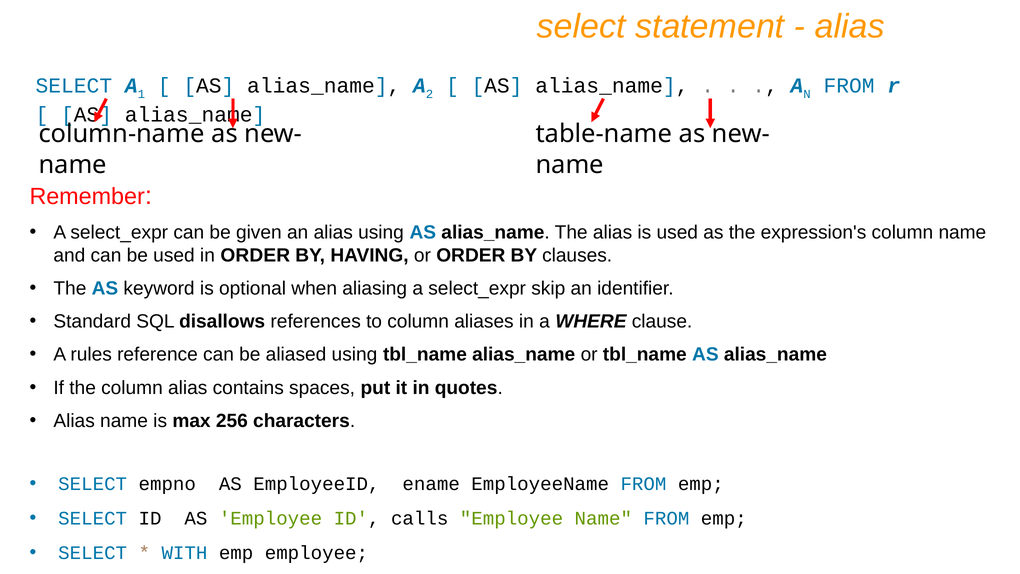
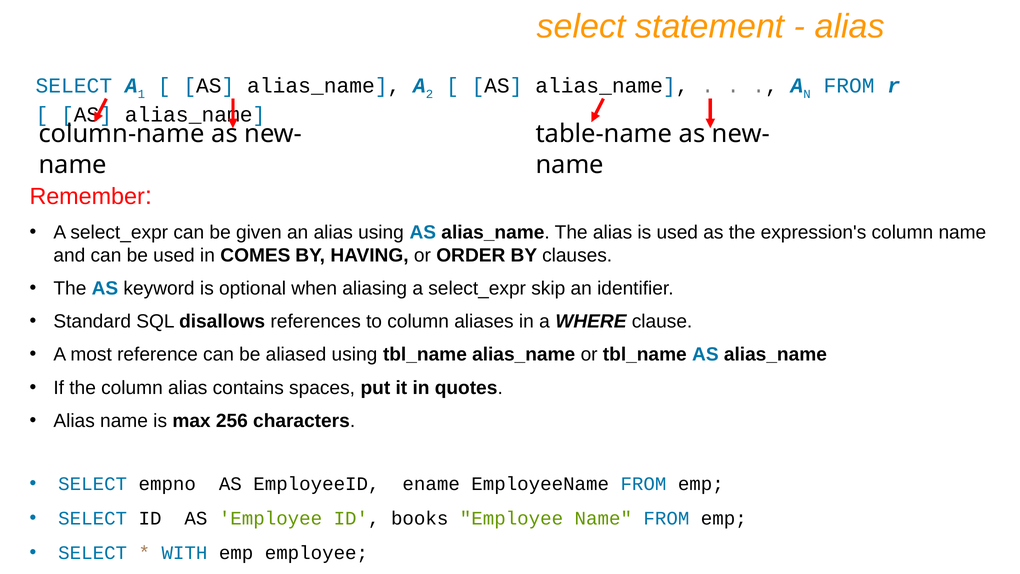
in ORDER: ORDER -> COMES
rules: rules -> most
calls: calls -> books
